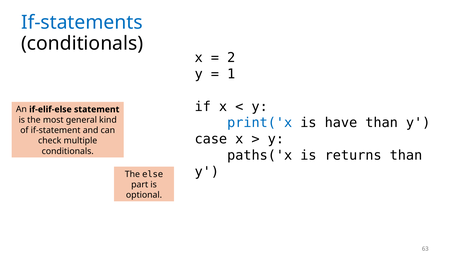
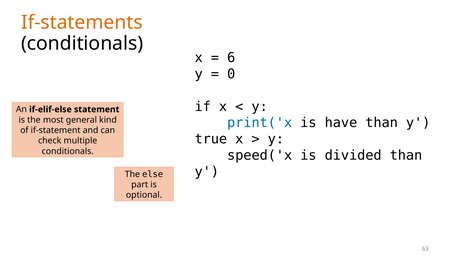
If-statements colour: blue -> orange
2: 2 -> 6
1: 1 -> 0
case: case -> true
paths('x: paths('x -> speed('x
returns: returns -> divided
